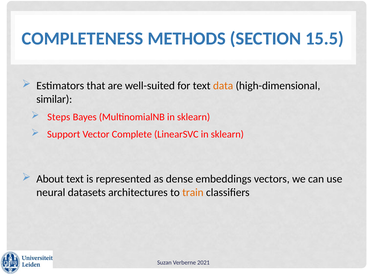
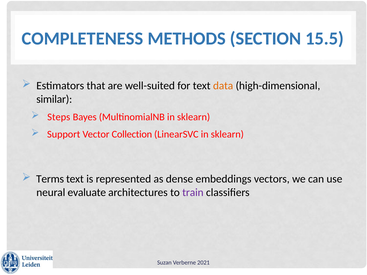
Complete: Complete -> Collection
About: About -> Terms
datasets: datasets -> evaluate
train colour: orange -> purple
